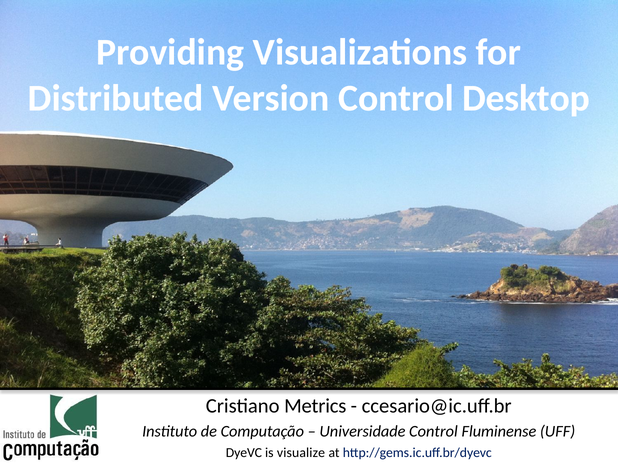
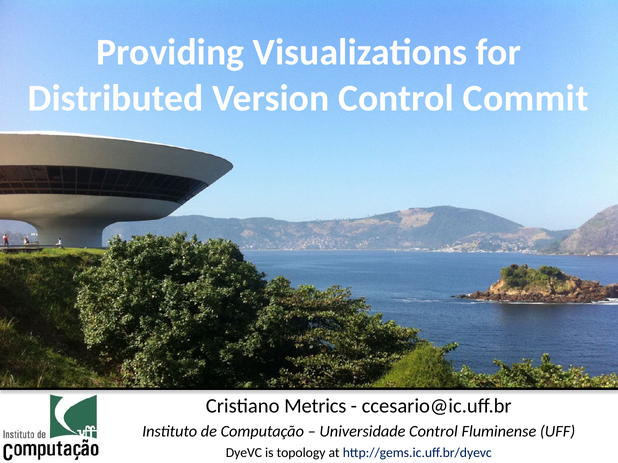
Desktop: Desktop -> Commit
visualize: visualize -> topology
